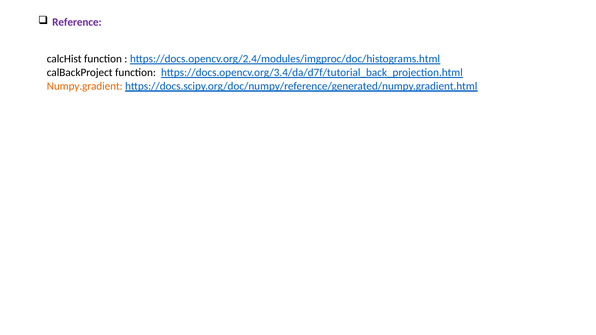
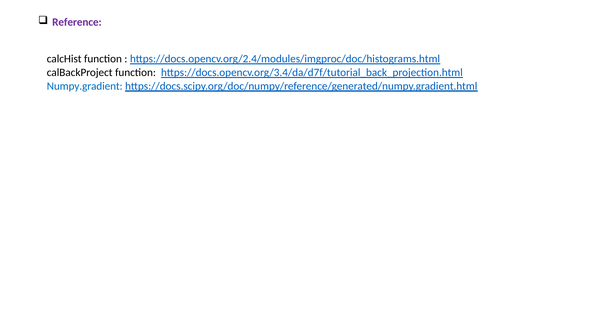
Numpy.gradient colour: orange -> blue
